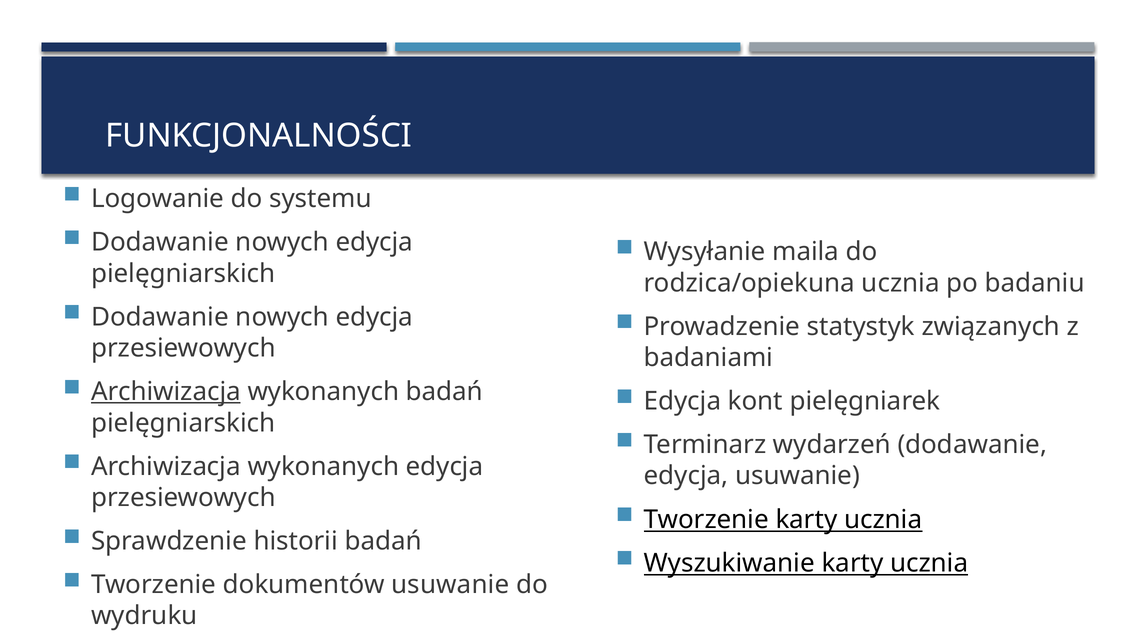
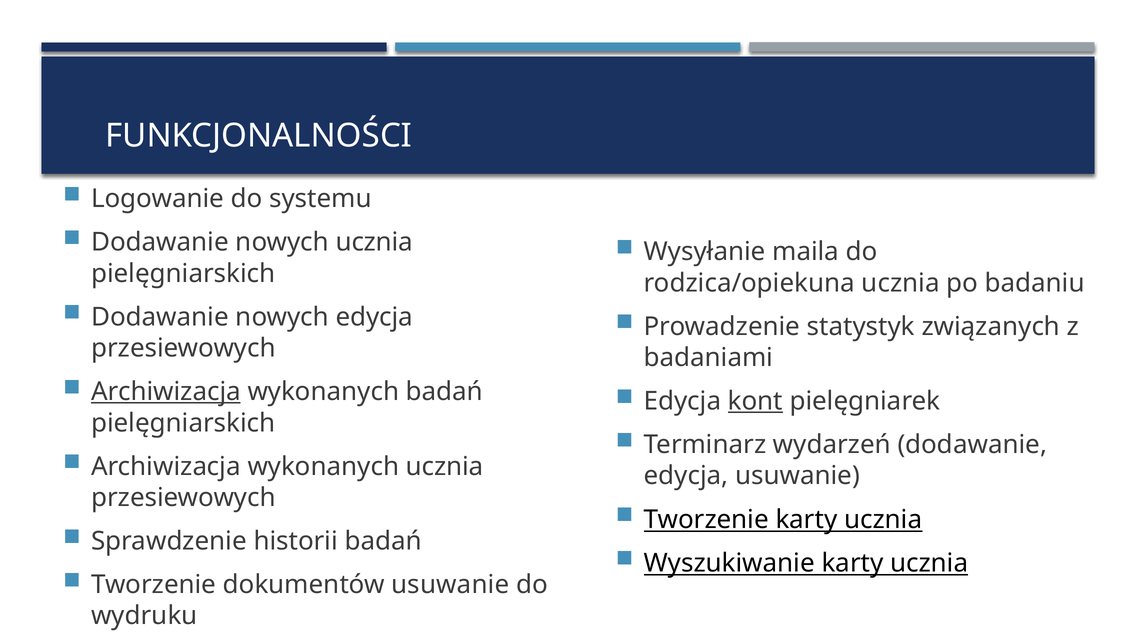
edycja at (374, 242): edycja -> ucznia
kont underline: none -> present
wykonanych edycja: edycja -> ucznia
